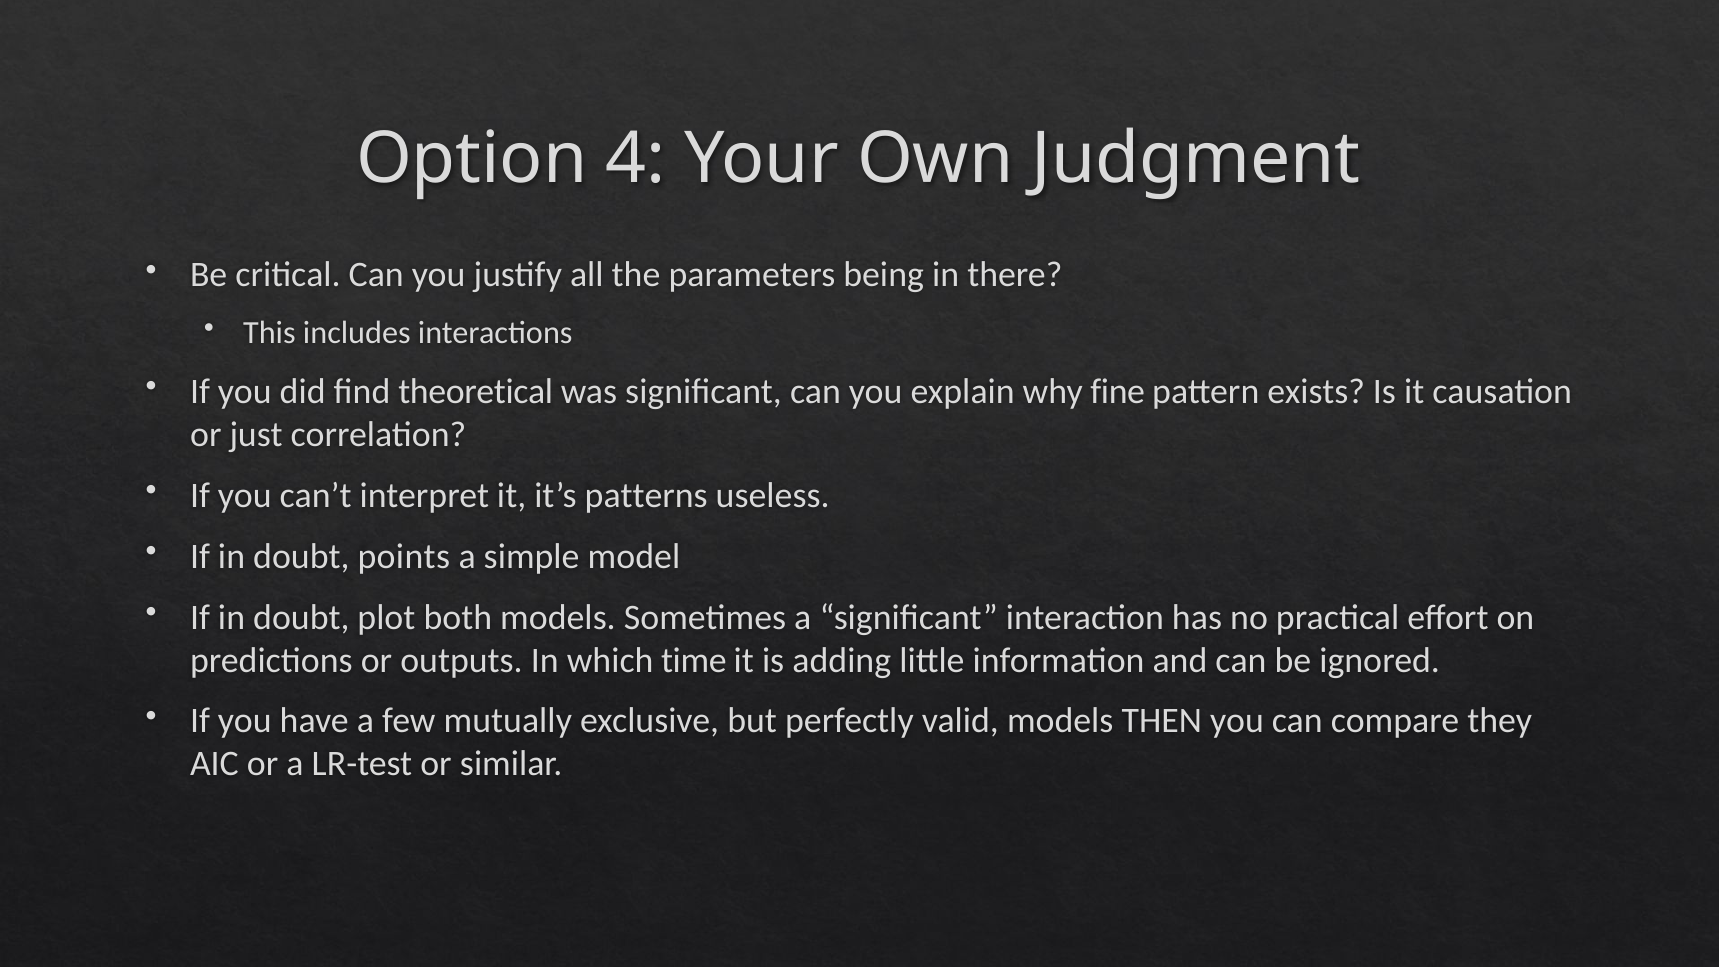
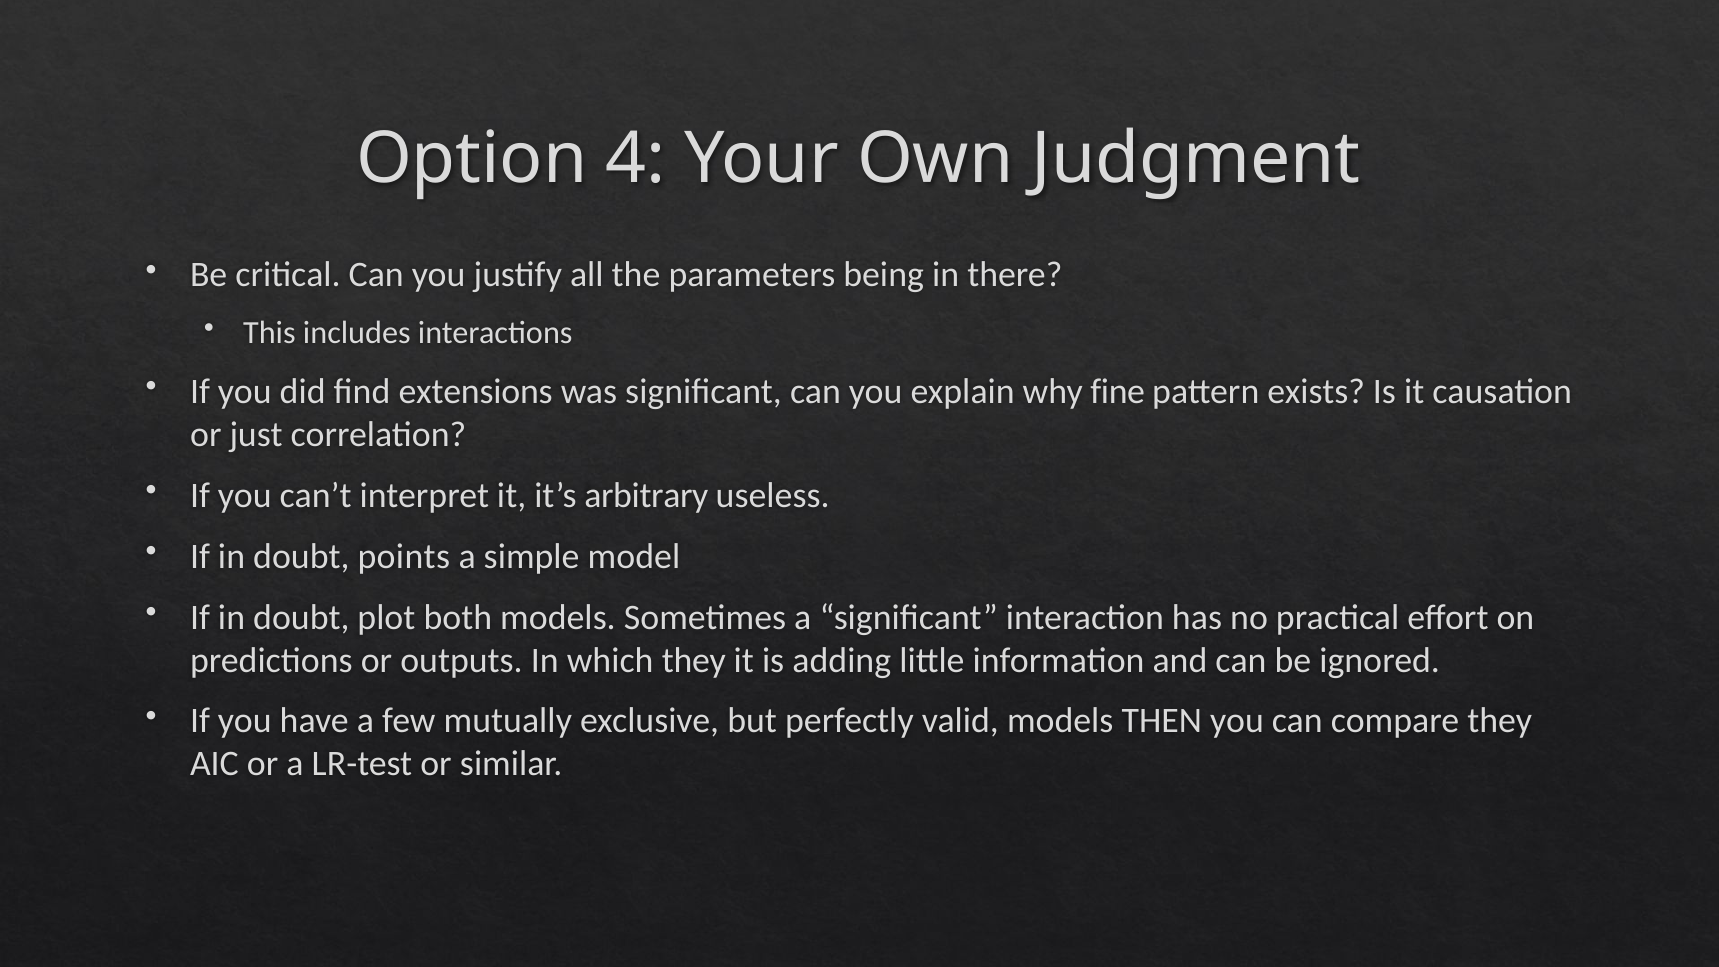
theoretical: theoretical -> extensions
patterns: patterns -> arbitrary
which time: time -> they
